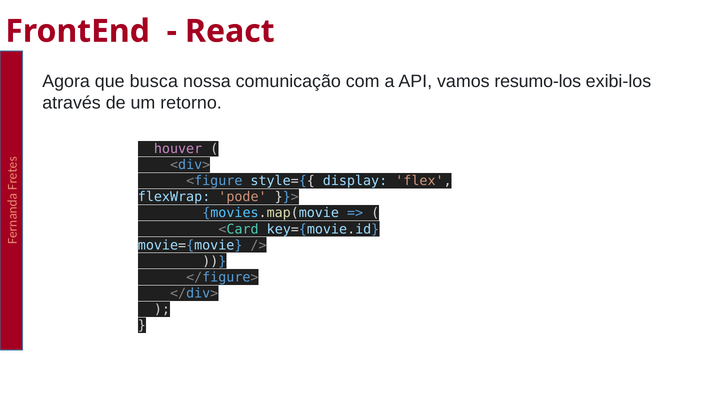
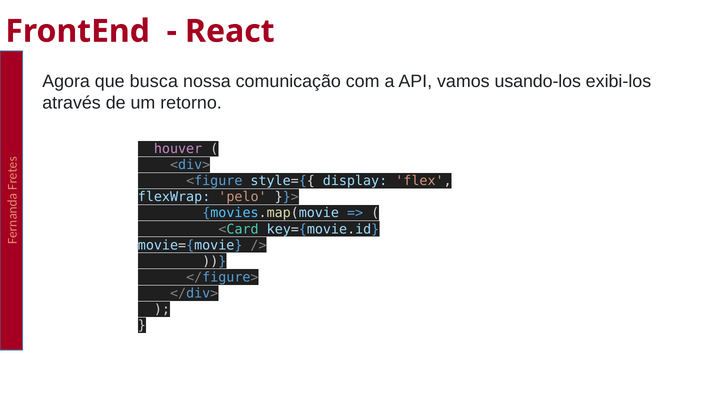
resumo-los: resumo-los -> usando-los
pode: pode -> pelo
